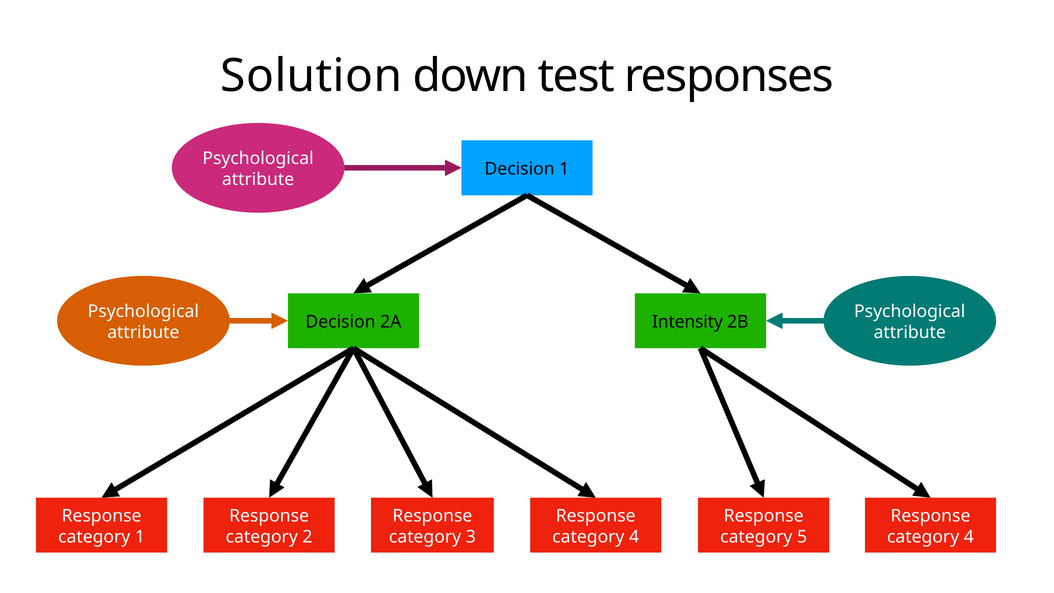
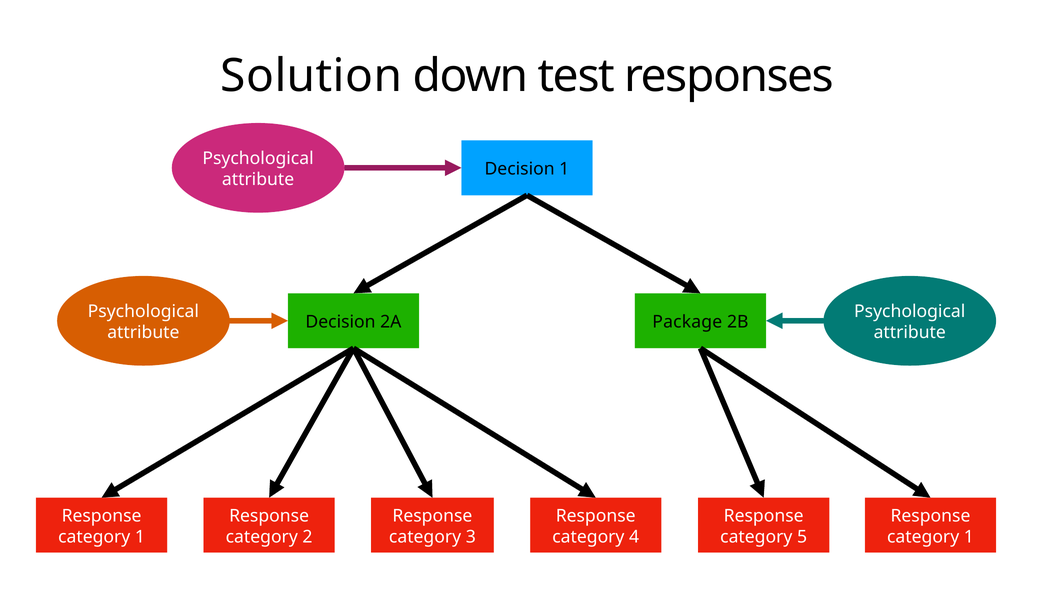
Intensity: Intensity -> Package
4 at (969, 537): 4 -> 1
